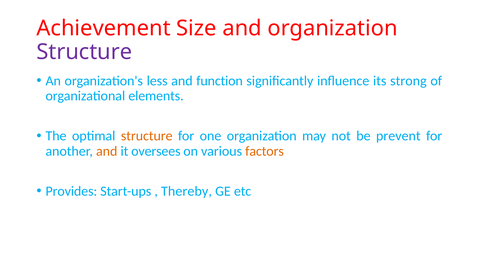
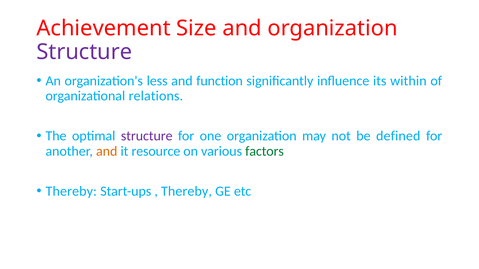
strong: strong -> within
elements: elements -> relations
structure at (147, 136) colour: orange -> purple
prevent: prevent -> defined
oversees: oversees -> resource
factors colour: orange -> green
Provides at (71, 192): Provides -> Thereby
